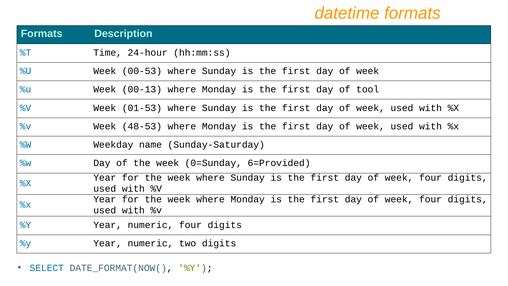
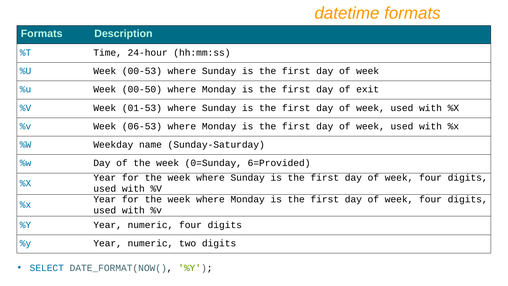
00-13: 00-13 -> 00-50
tool: tool -> exit
48-53: 48-53 -> 06-53
